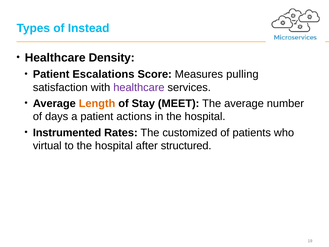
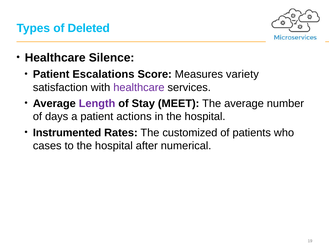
Instead: Instead -> Deleted
Density: Density -> Silence
pulling: pulling -> variety
Length colour: orange -> purple
virtual: virtual -> cases
structured: structured -> numerical
